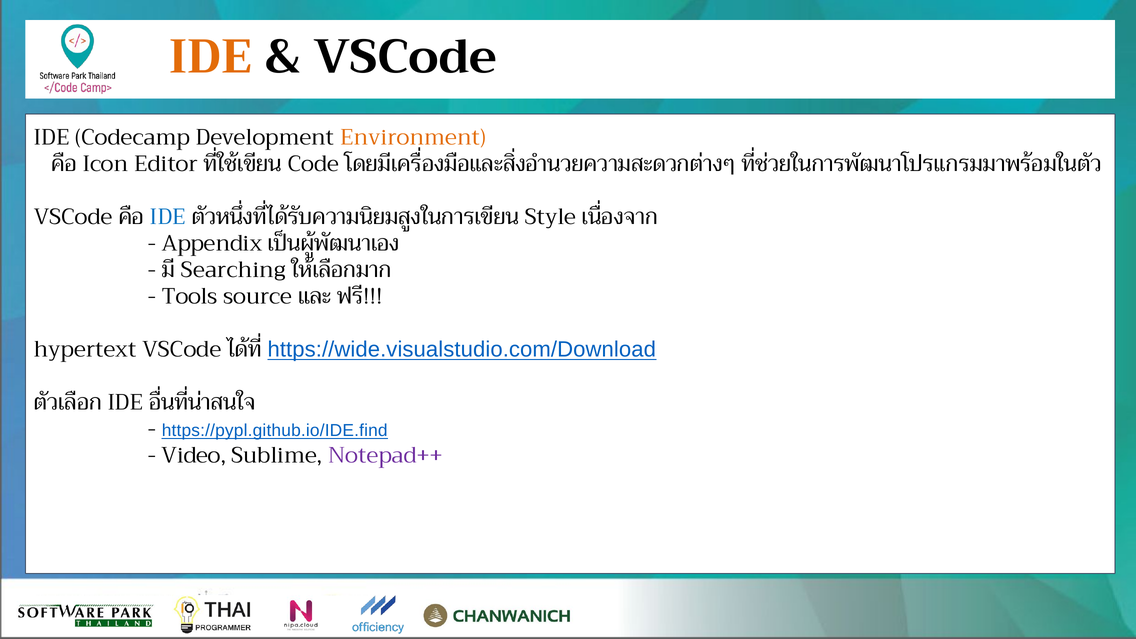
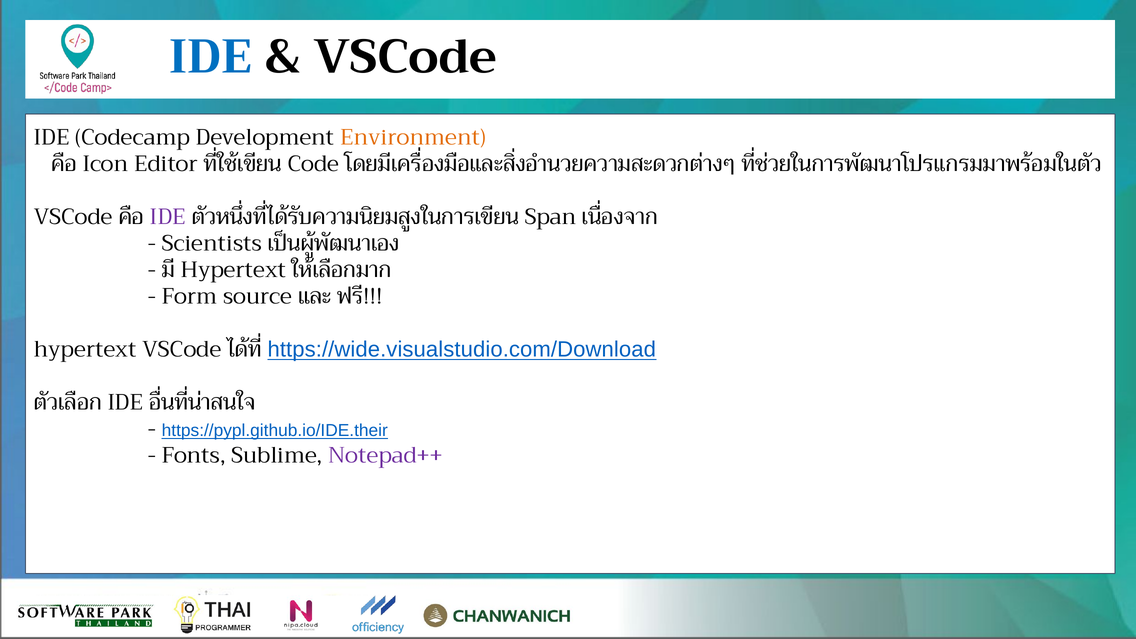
IDE at (211, 57) colour: orange -> blue
IDE at (168, 217) colour: blue -> purple
Style: Style -> Span
Appendix: Appendix -> Scientists
Searching at (233, 270): Searching -> Hypertext
Tools: Tools -> Form
https://pypl.github.io/IDE.find: https://pypl.github.io/IDE.find -> https://pypl.github.io/IDE.their
Video: Video -> Fonts
